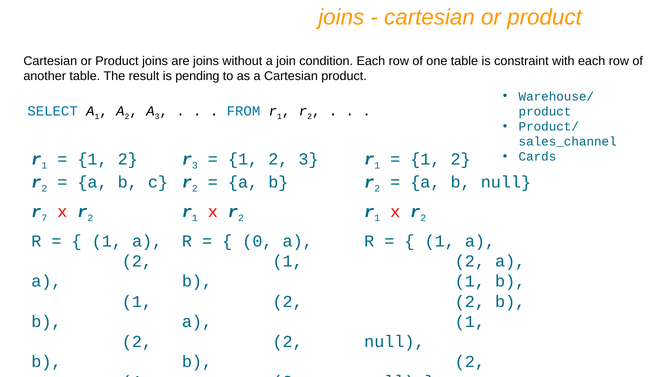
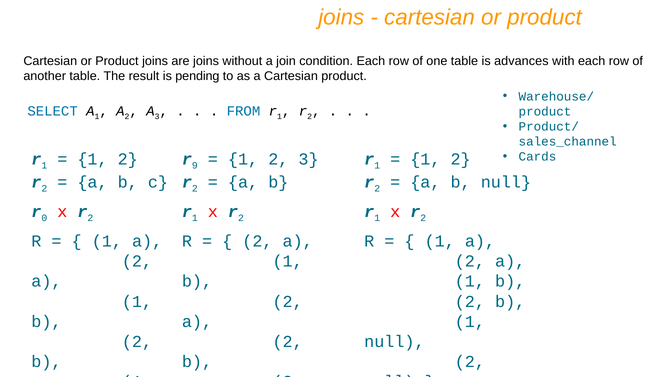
constraint: constraint -> advances
r 3: 3 -> 9
7: 7 -> 0
0 at (257, 241): 0 -> 2
